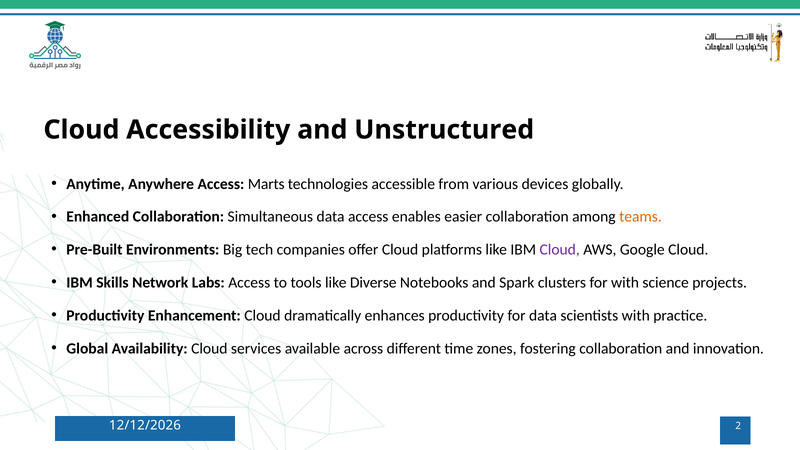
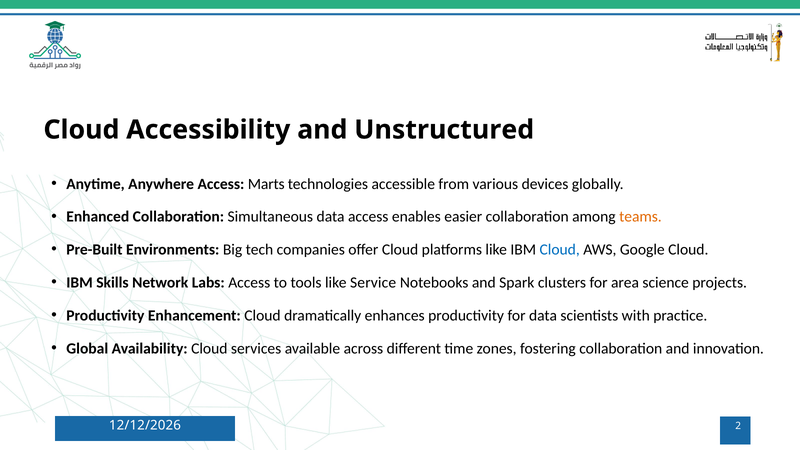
Cloud at (560, 250) colour: purple -> blue
Diverse: Diverse -> Service
for with: with -> area
